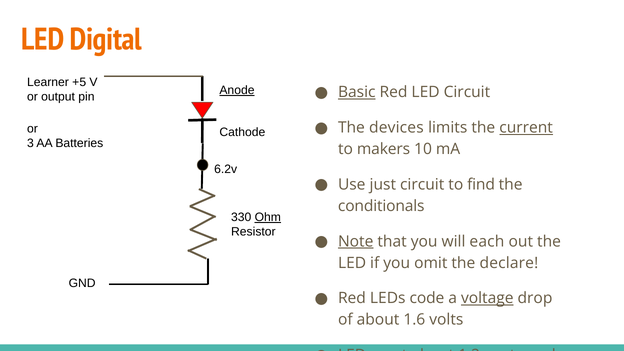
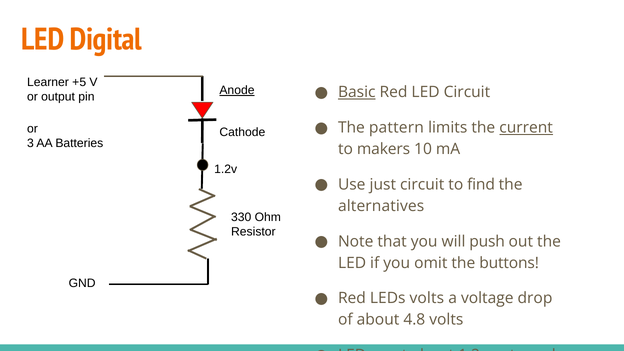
devices: devices -> pattern
6.2v: 6.2v -> 1.2v
conditionals: conditionals -> alternatives
Ohm underline: present -> none
Note underline: present -> none
will each: each -> push
declare: declare -> buttons
LEDs code: code -> volts
voltage underline: present -> none
1.6: 1.6 -> 4.8
